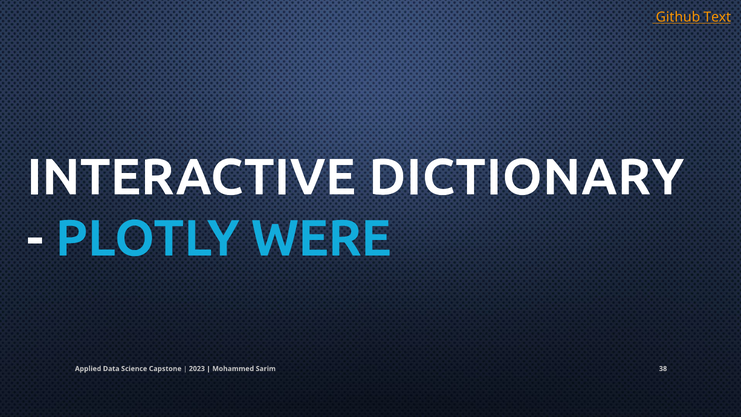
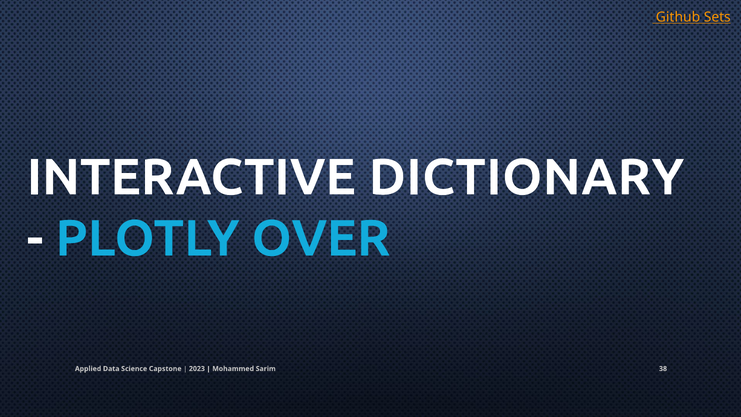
Text: Text -> Sets
WERE: WERE -> OVER
